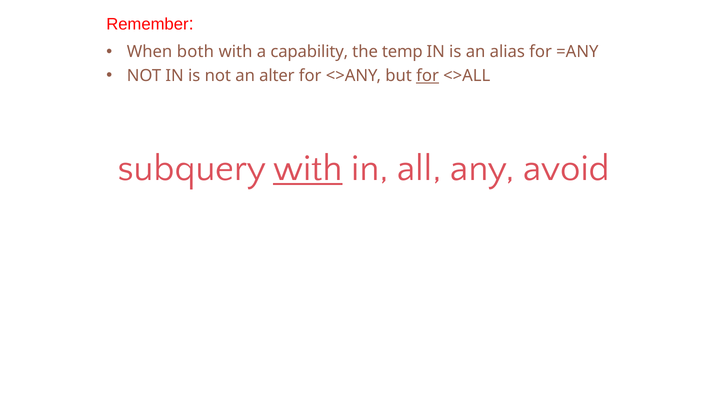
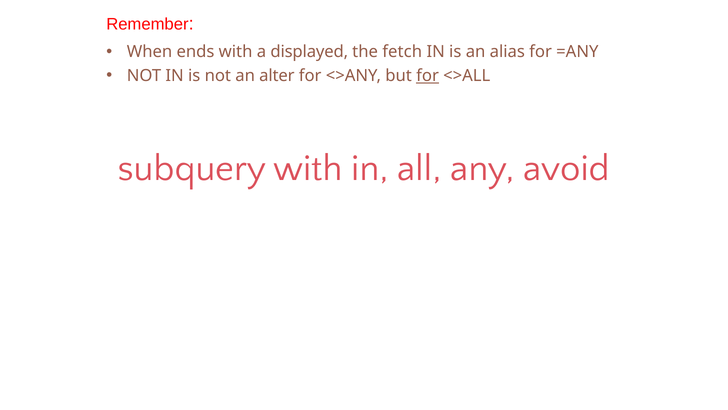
both: both -> ends
capability: capability -> displayed
temp: temp -> fetch
with at (308, 168) underline: present -> none
